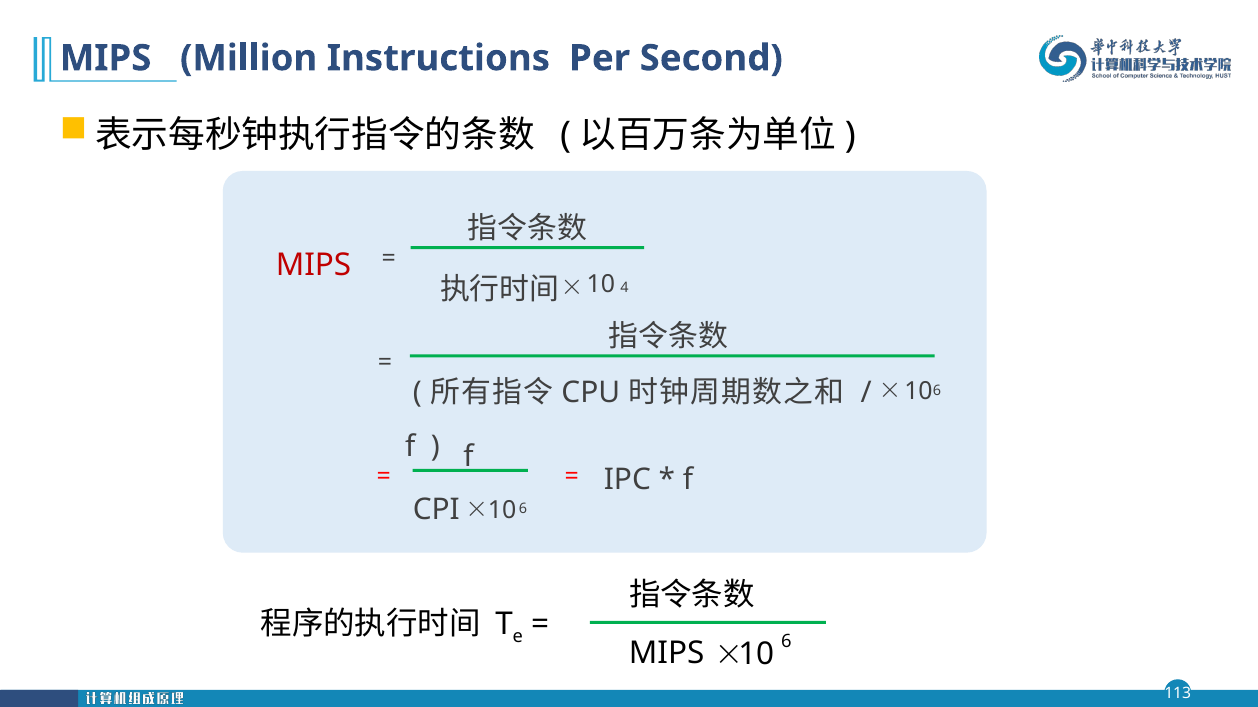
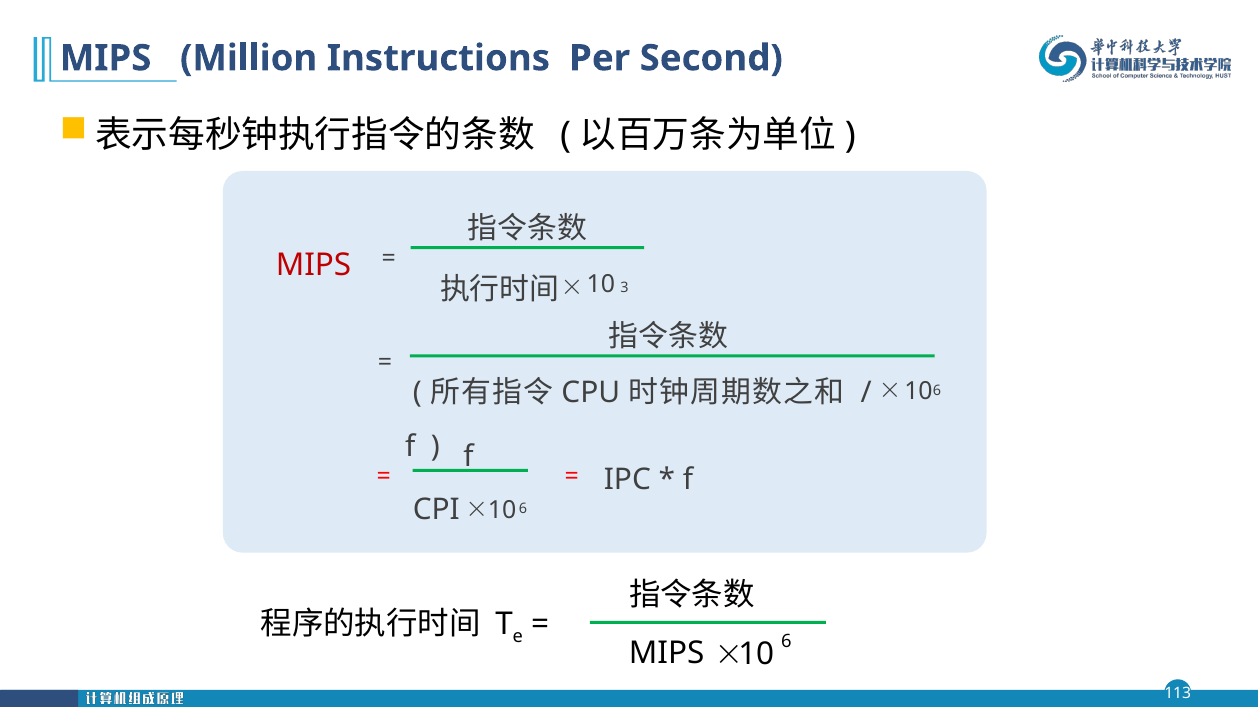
4: 4 -> 3
